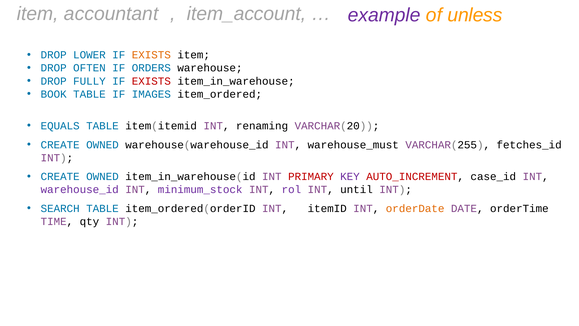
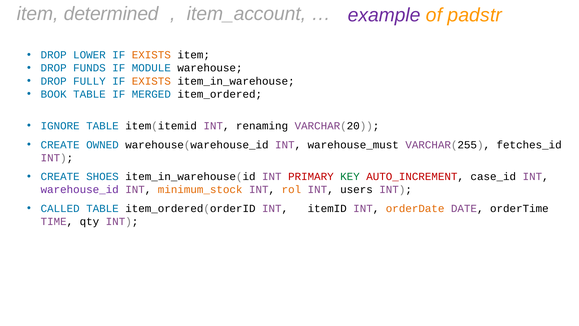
accountant: accountant -> determined
unless: unless -> padstr
OFTEN: OFTEN -> FUNDS
ORDERS: ORDERS -> MODULE
EXISTS at (151, 81) colour: red -> orange
IMAGES: IMAGES -> MERGED
EQUALS: EQUALS -> IGNORE
OWNED at (102, 177): OWNED -> SHOES
KEY colour: purple -> green
minimum_stock colour: purple -> orange
rol colour: purple -> orange
until: until -> users
SEARCH: SEARCH -> CALLED
